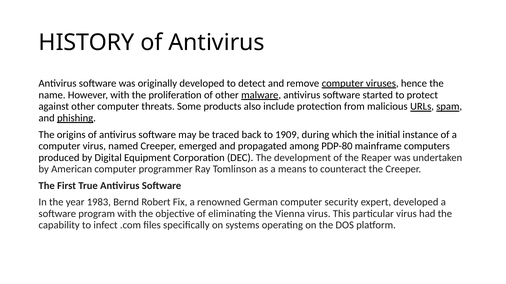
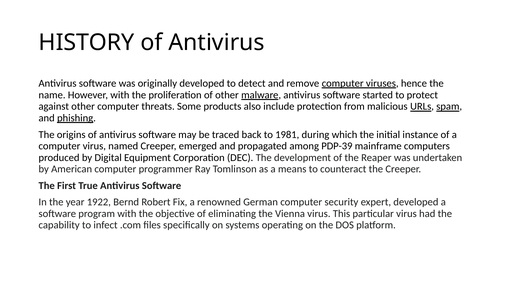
1909: 1909 -> 1981
PDP-80: PDP-80 -> PDP-39
1983: 1983 -> 1922
